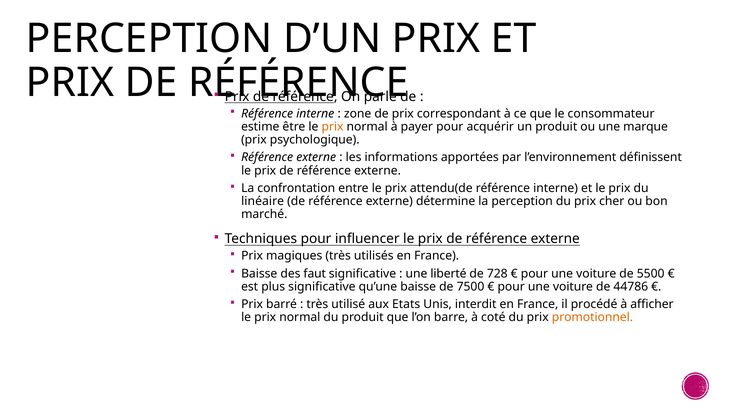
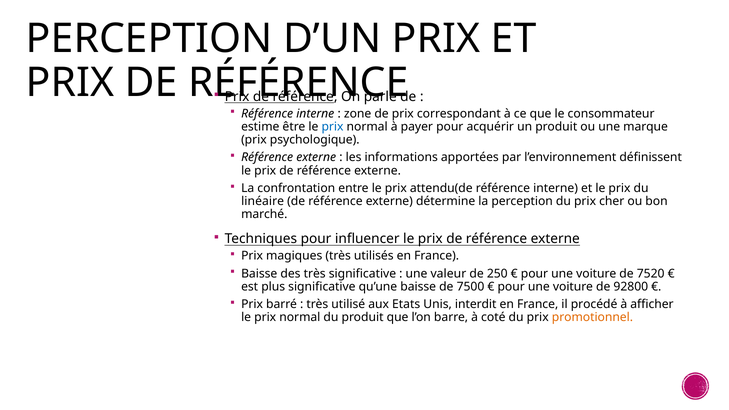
prix at (333, 127) colour: orange -> blue
des faut: faut -> très
liberté: liberté -> valeur
728: 728 -> 250
5500: 5500 -> 7520
44786: 44786 -> 92800
